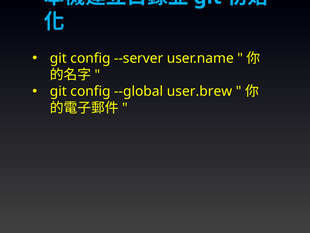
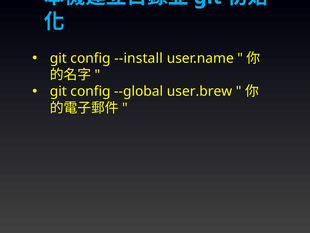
--server: --server -> --install
